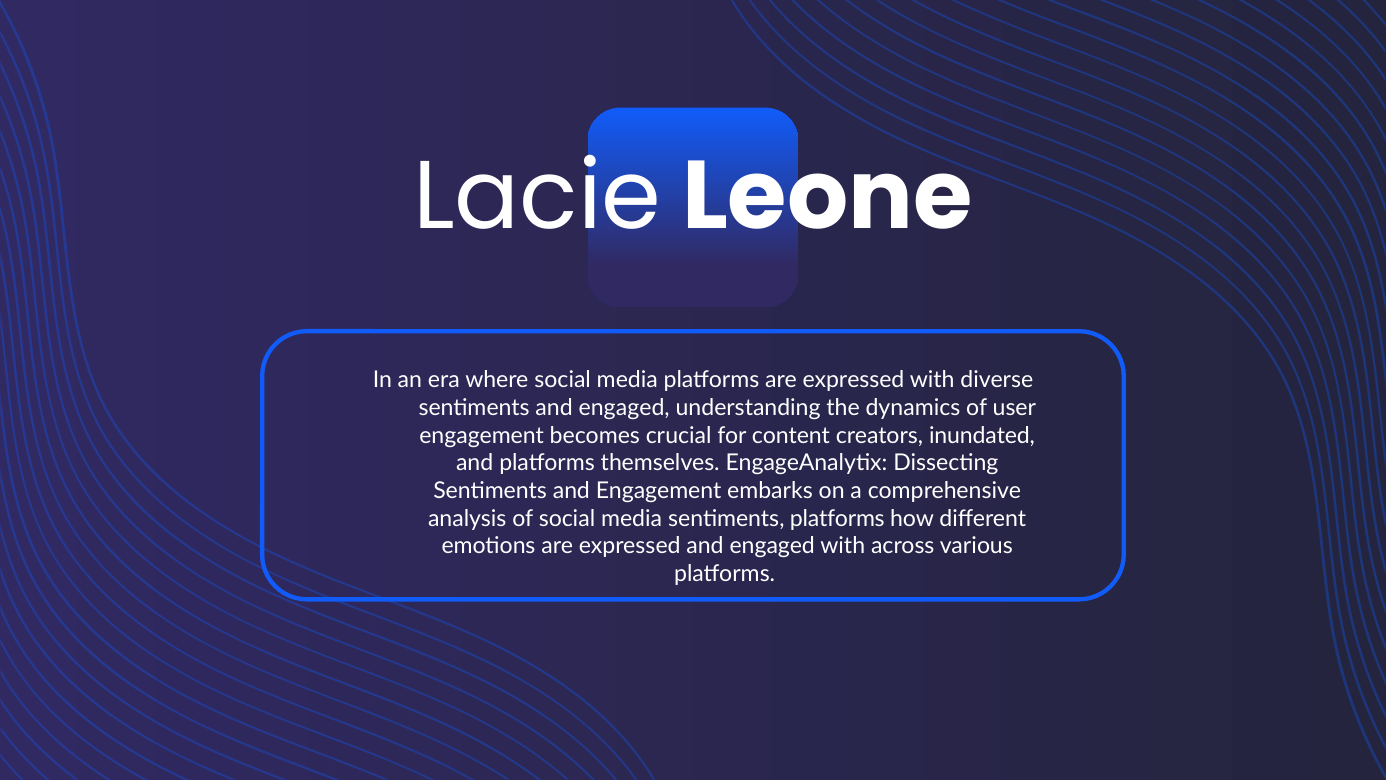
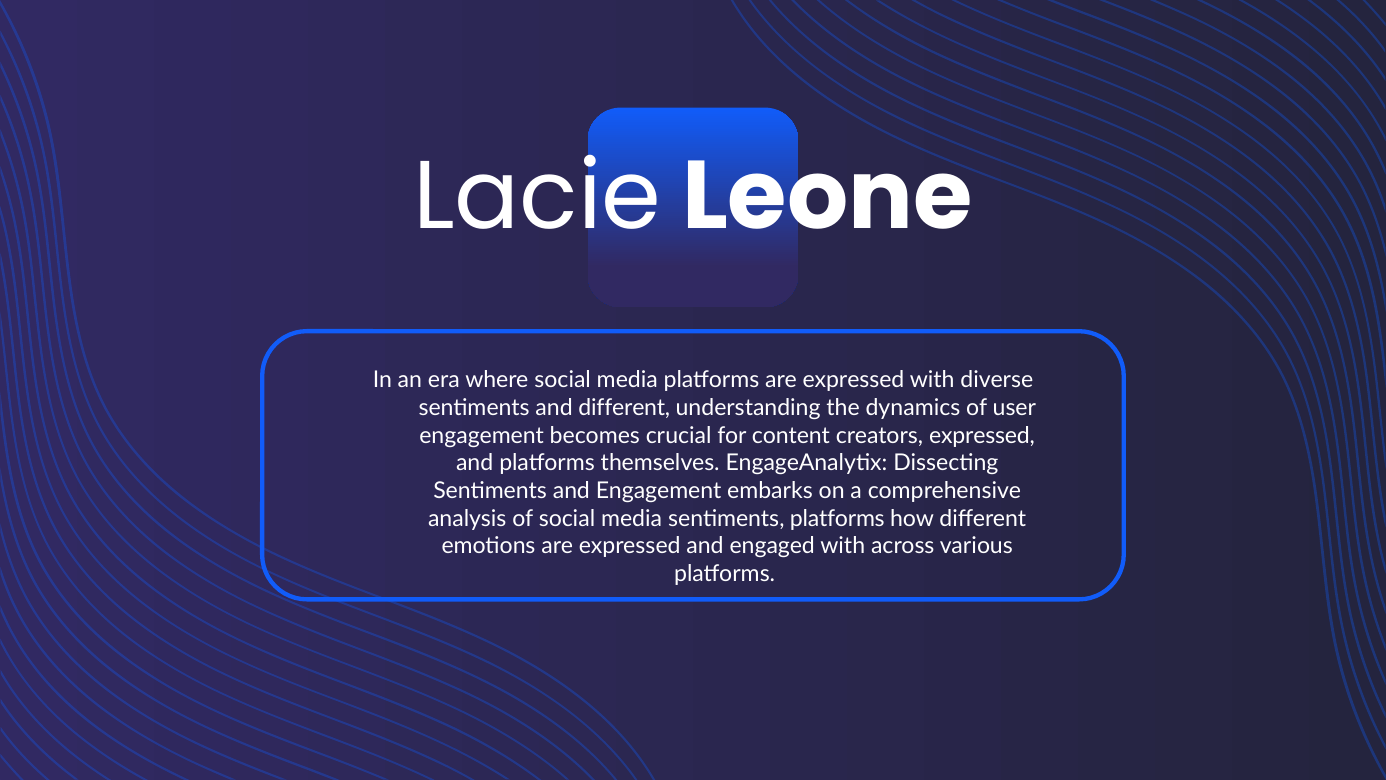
sentiments and engaged: engaged -> different
creators inundated: inundated -> expressed
